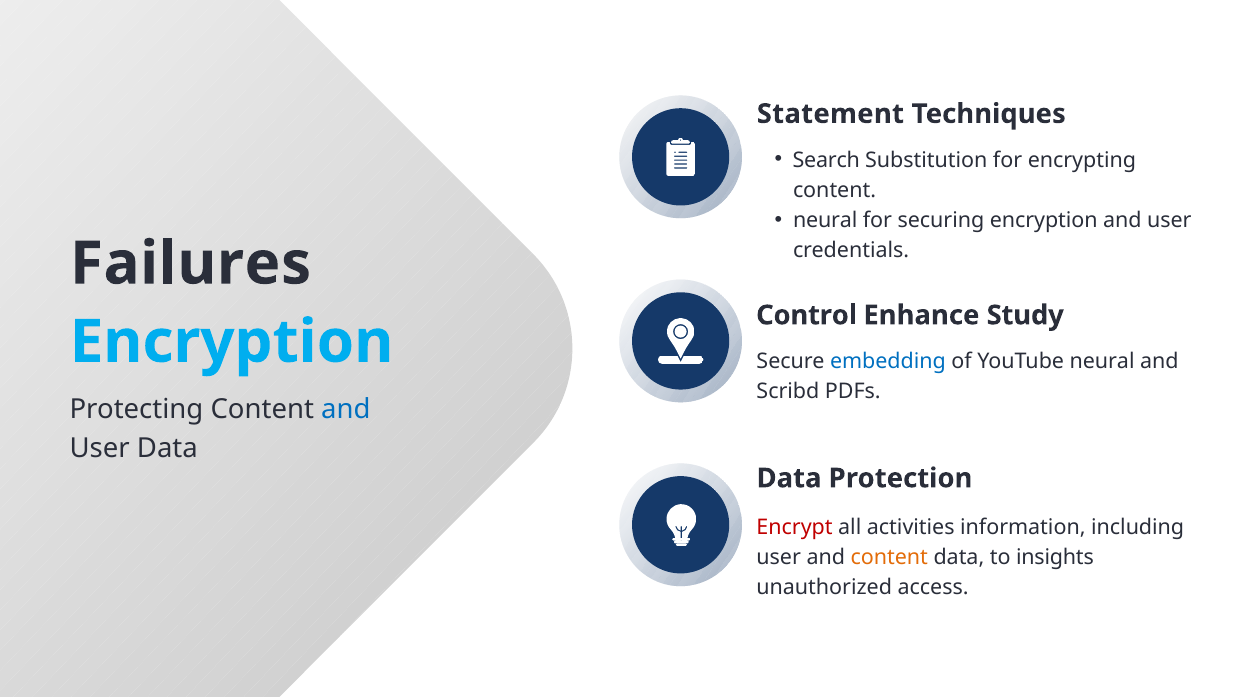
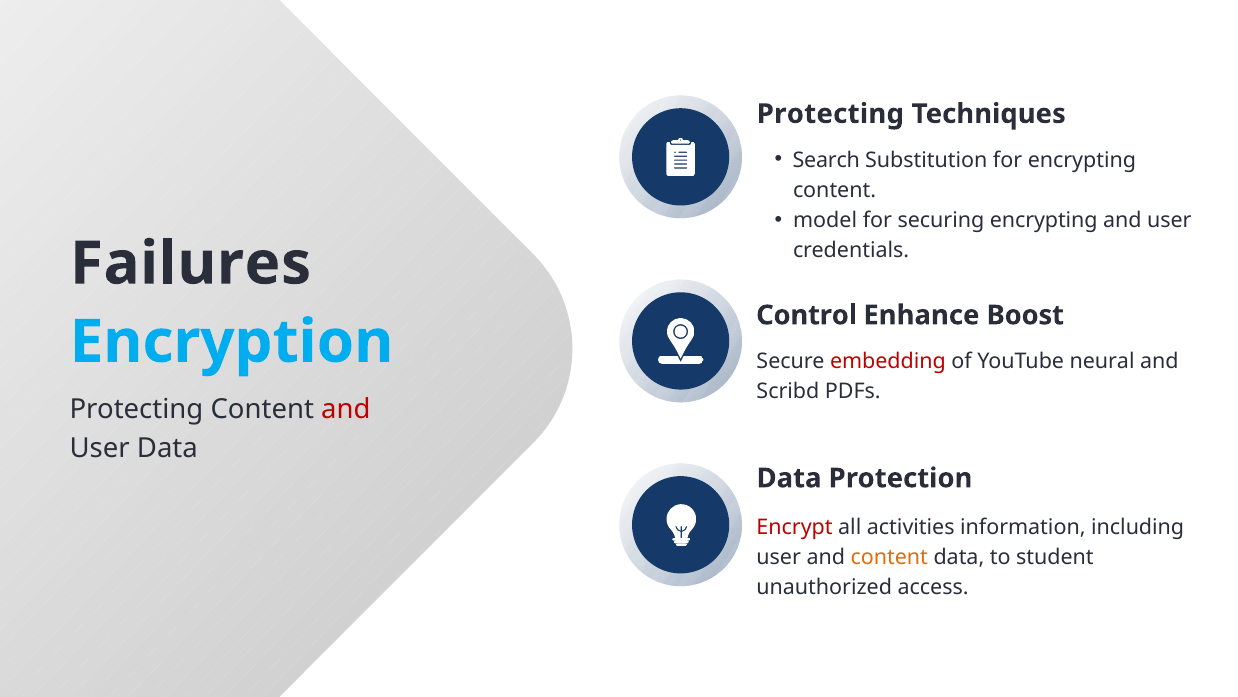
Statement at (830, 114): Statement -> Protecting
neural at (825, 220): neural -> model
securing encryption: encryption -> encrypting
Study: Study -> Boost
embedding colour: blue -> red
and at (346, 409) colour: blue -> red
insights: insights -> student
